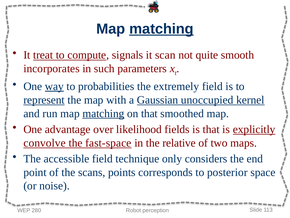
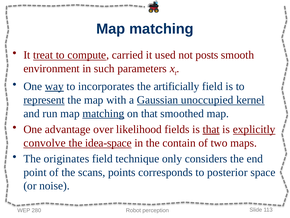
matching at (161, 29) underline: present -> none
signals: signals -> carried
scan: scan -> used
quite: quite -> posts
incorporates: incorporates -> environment
probabilities: probabilities -> incorporates
extremely: extremely -> artificially
that at (211, 129) underline: none -> present
fast-space: fast-space -> idea-space
relative: relative -> contain
accessible: accessible -> originates
